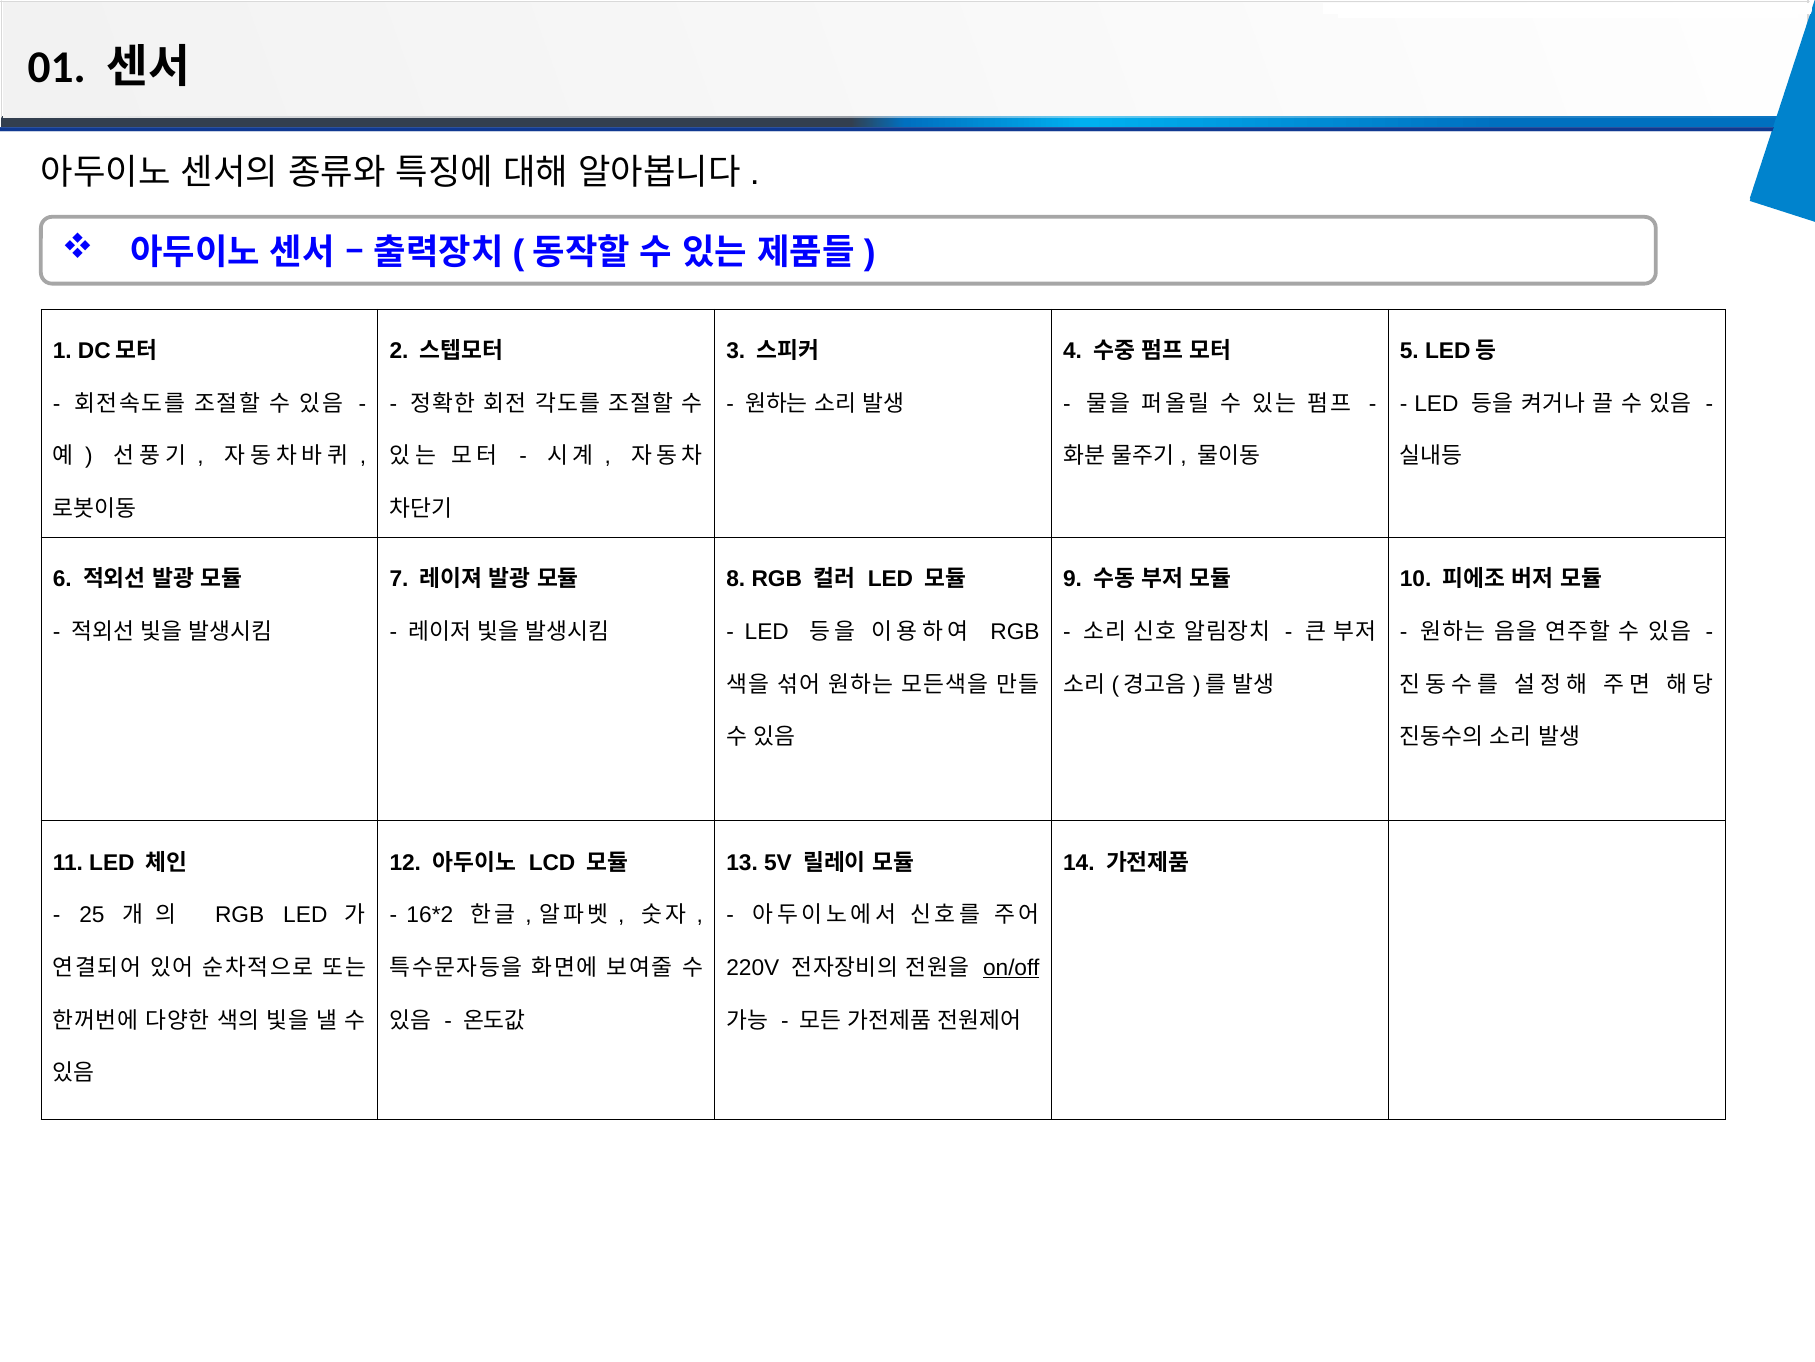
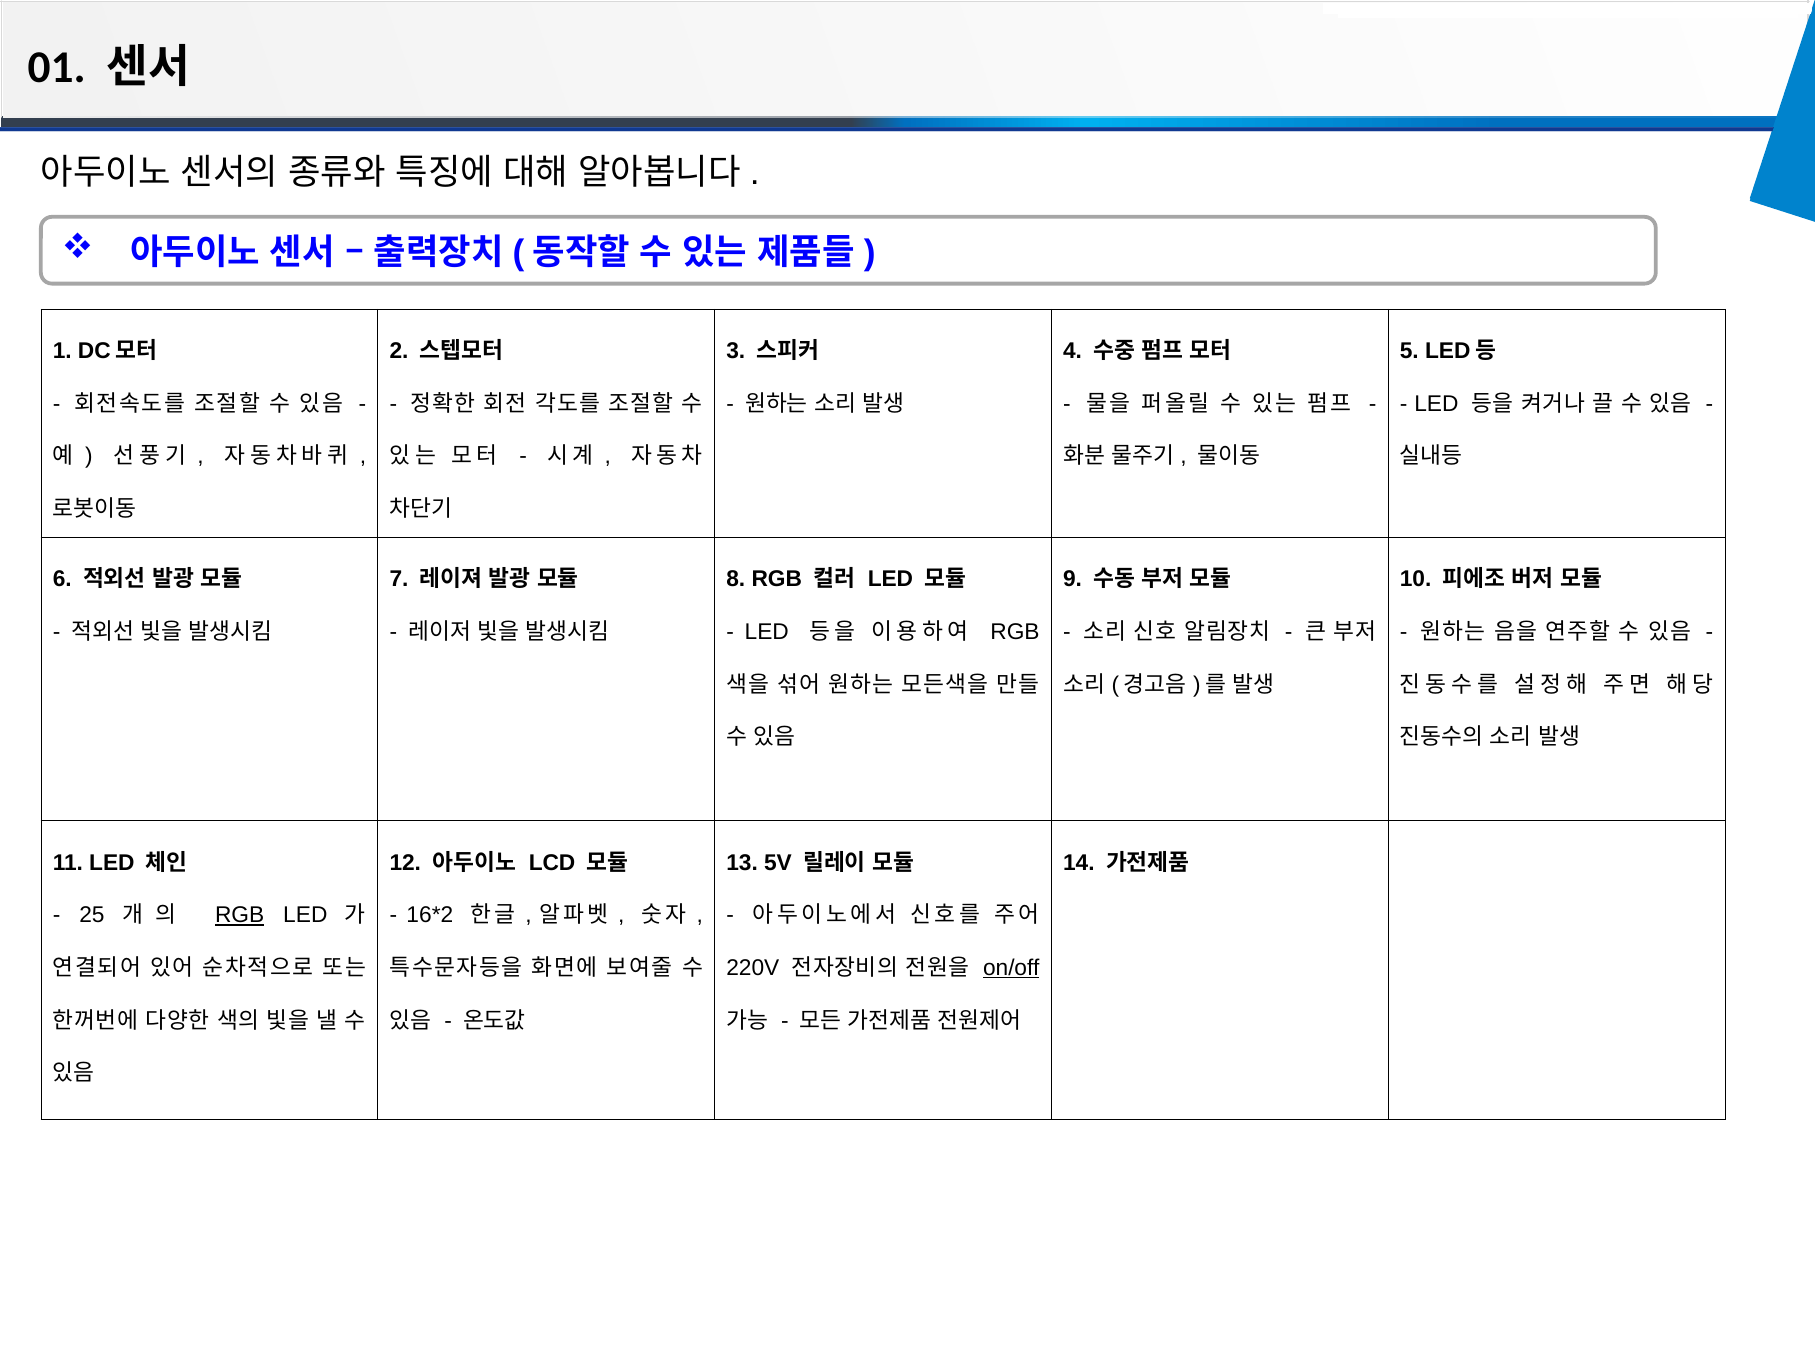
RGB at (240, 915) underline: none -> present
